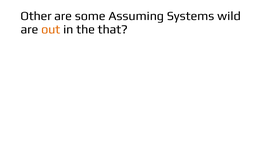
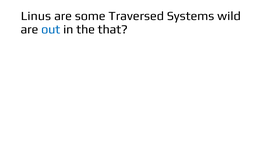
Other: Other -> Linus
Assuming: Assuming -> Traversed
out colour: orange -> blue
